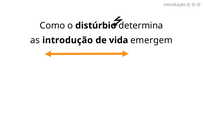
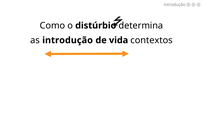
emergem: emergem -> contextos
